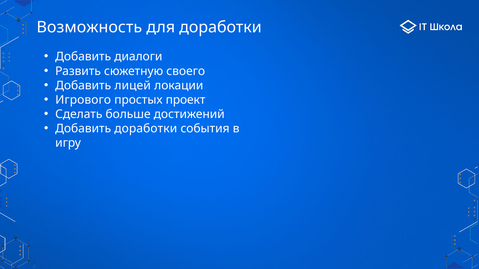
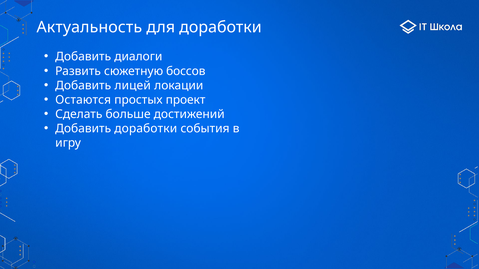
Возможность: Возможность -> Актуальность
своего: своего -> боссов
Игрового: Игрового -> Остаются
